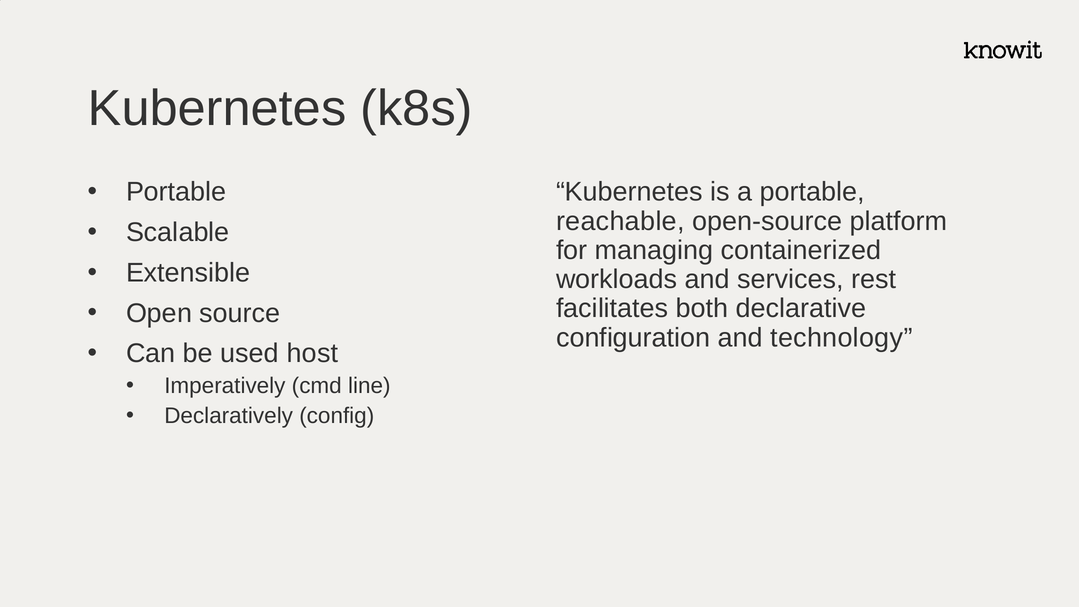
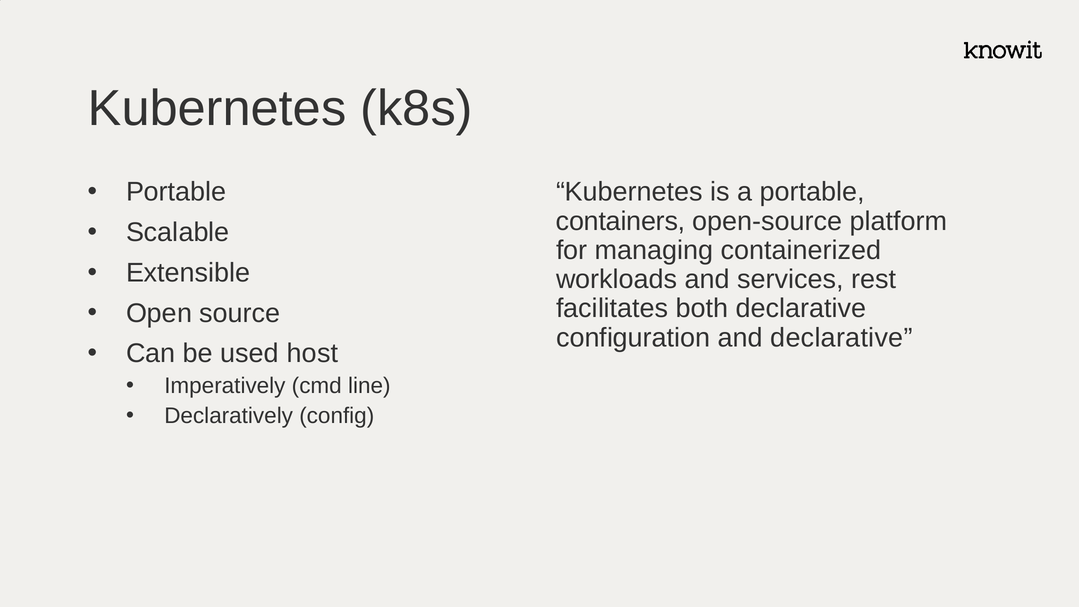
reachable: reachable -> containers
and technology: technology -> declarative
